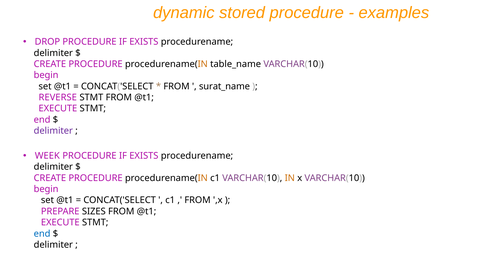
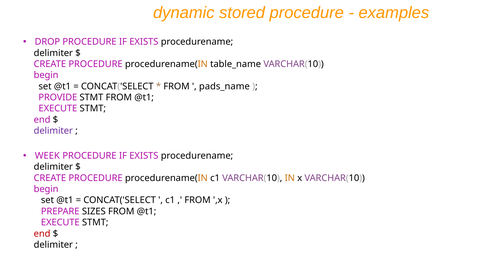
surat_name: surat_name -> pads_name
REVERSE: REVERSE -> PROVIDE
end at (42, 234) colour: blue -> red
